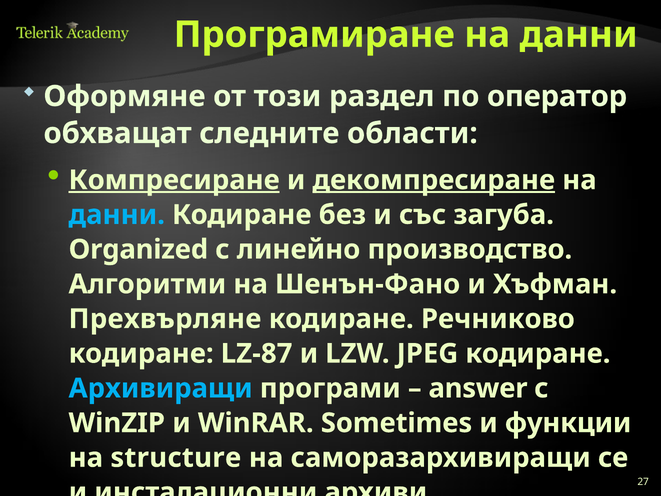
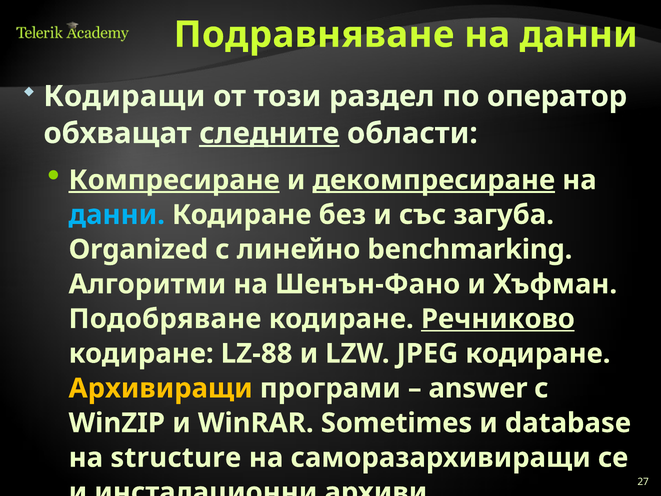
Програмиране: Програмиране -> Подравняване
Оформяне: Оформяне -> Кодиращи
следните underline: none -> present
производство: производство -> benchmarking
Прехвърляне: Прехвърляне -> Подобряване
Речниково underline: none -> present
LZ-87: LZ-87 -> LZ-88
Архивиращи colour: light blue -> yellow
функции: функции -> database
